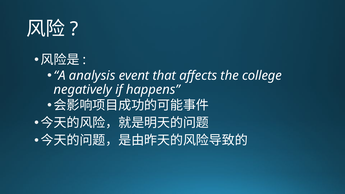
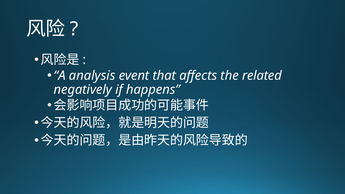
college: college -> related
